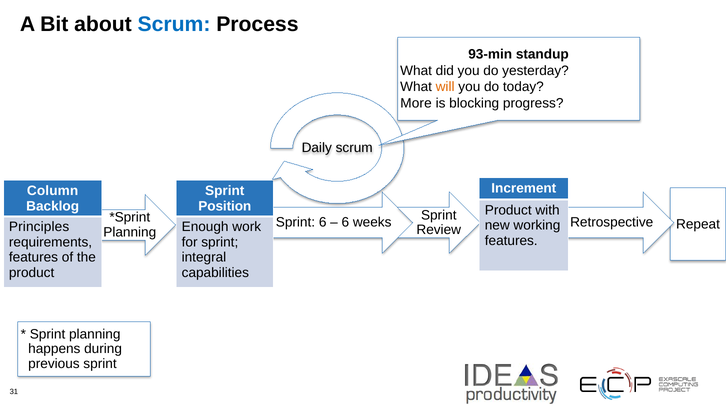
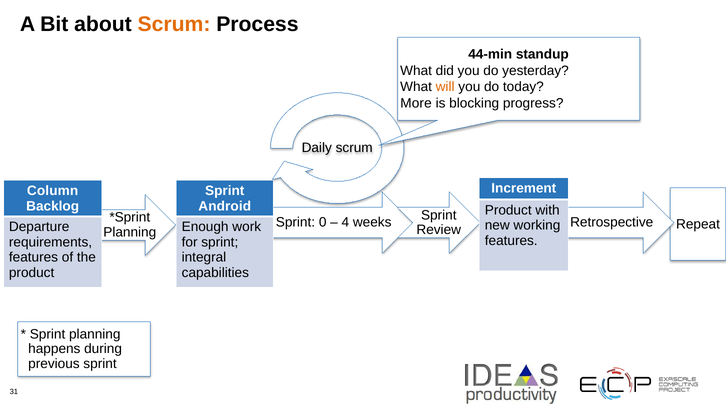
Scrum at (174, 25) colour: blue -> orange
93-min: 93-min -> 44-min
Position: Position -> Android
Sprint 6: 6 -> 0
6 at (345, 223): 6 -> 4
Principles: Principles -> Departure
